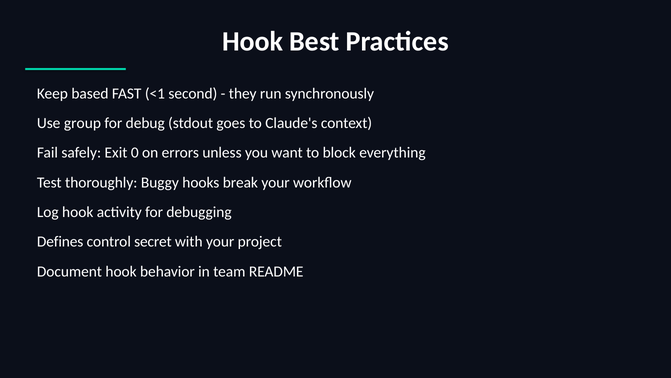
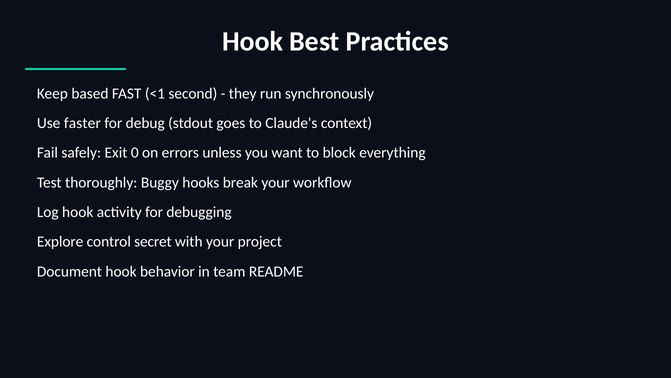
group: group -> faster
Defines: Defines -> Explore
